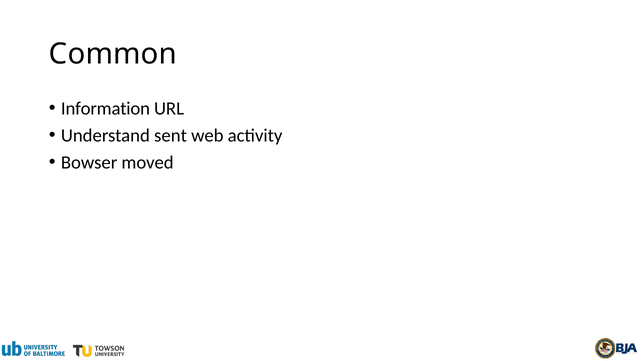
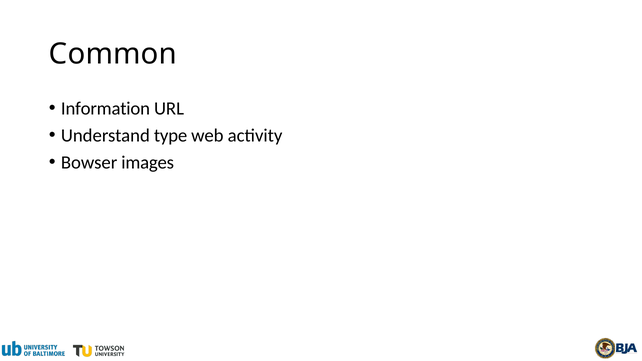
sent: sent -> type
moved: moved -> images
